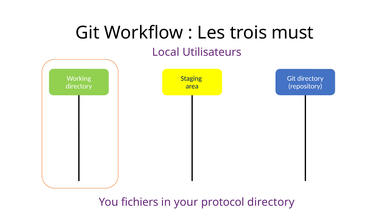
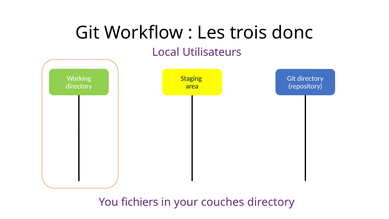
must: must -> donc
protocol: protocol -> couches
